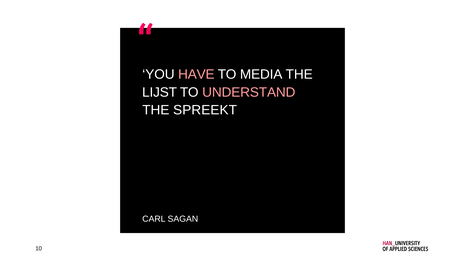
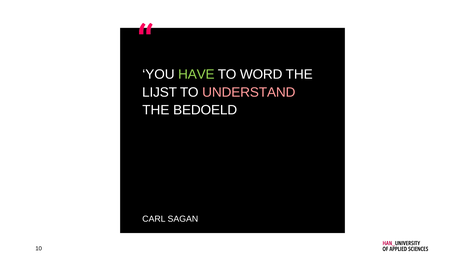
HAVE colour: pink -> light green
MEDIA: MEDIA -> WORD
SPREEKT: SPREEKT -> BEDOELD
